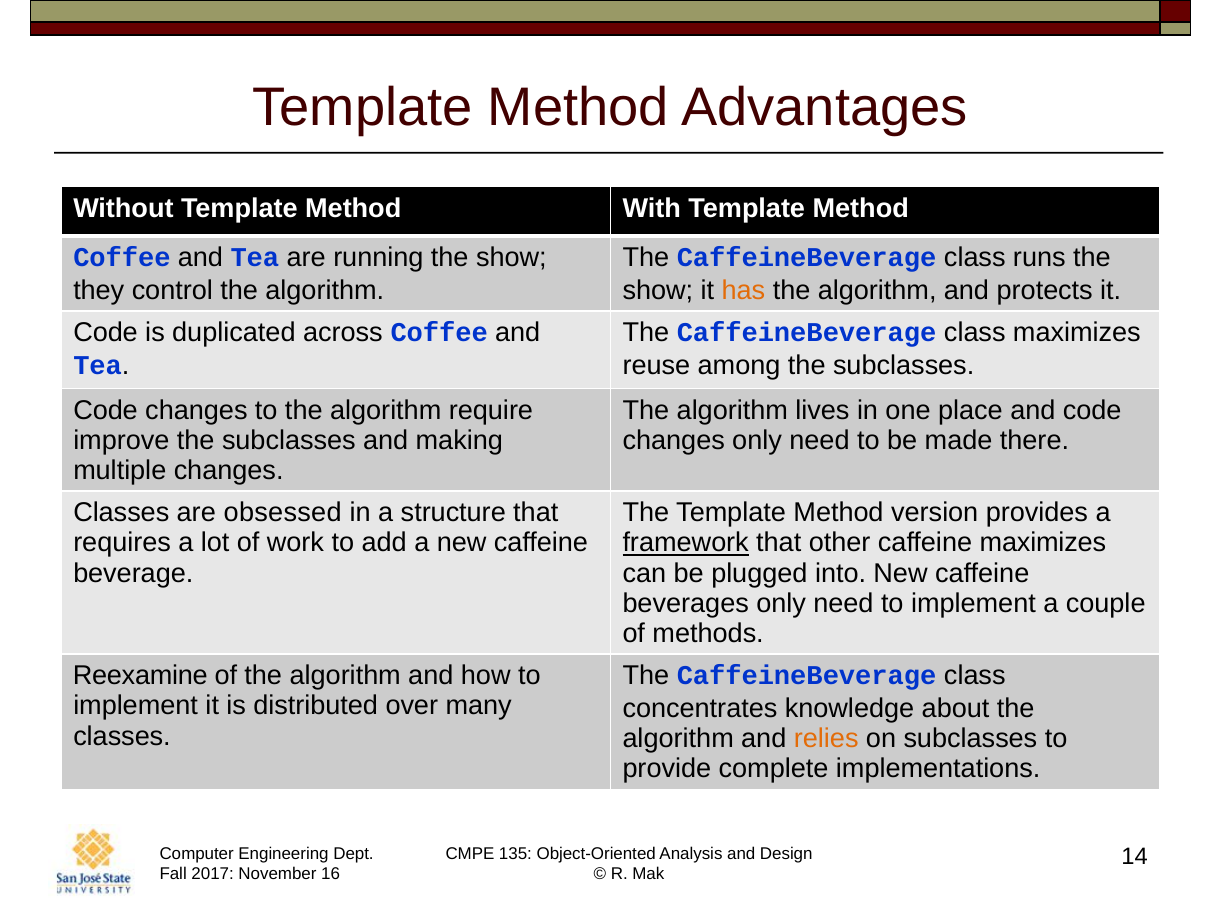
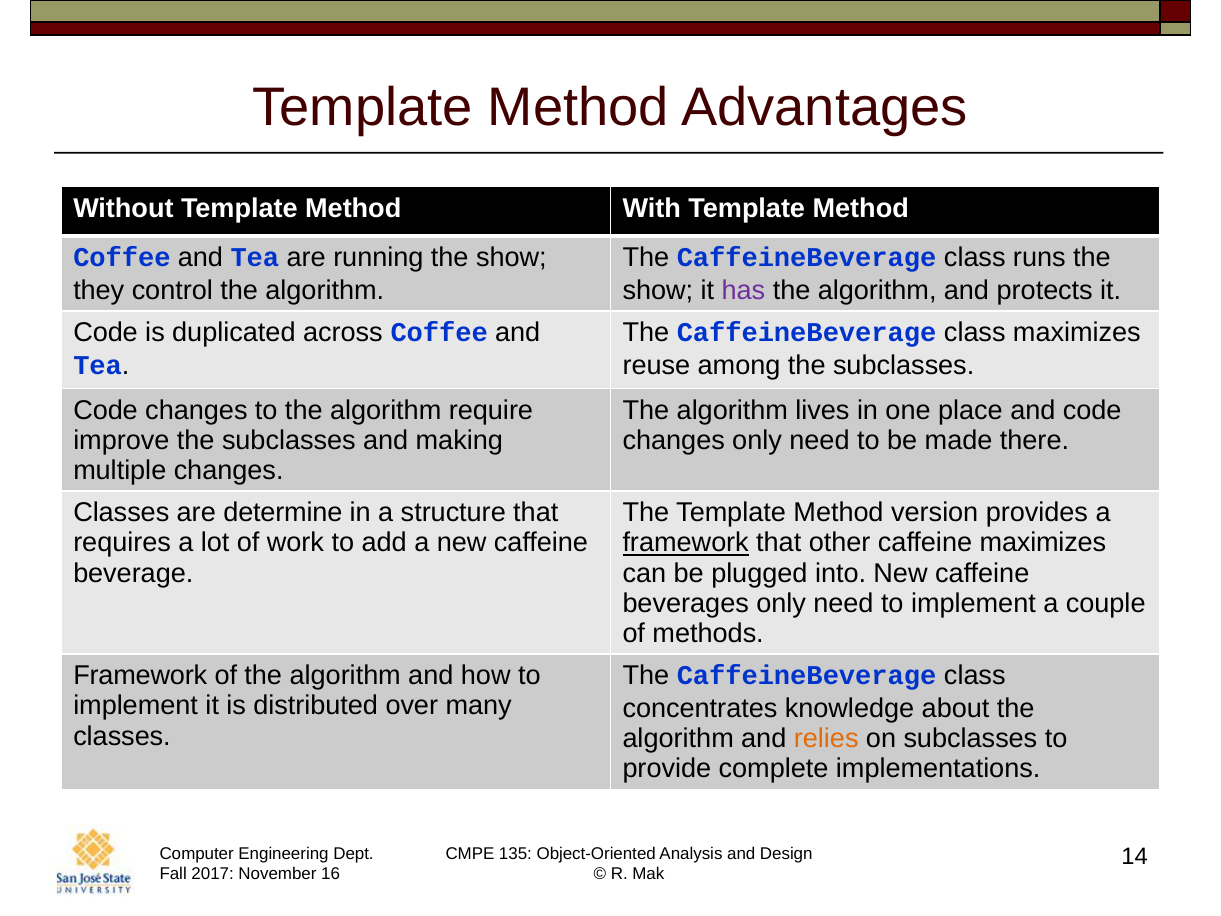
has colour: orange -> purple
obsessed: obsessed -> determine
Reexamine at (140, 676): Reexamine -> Framework
